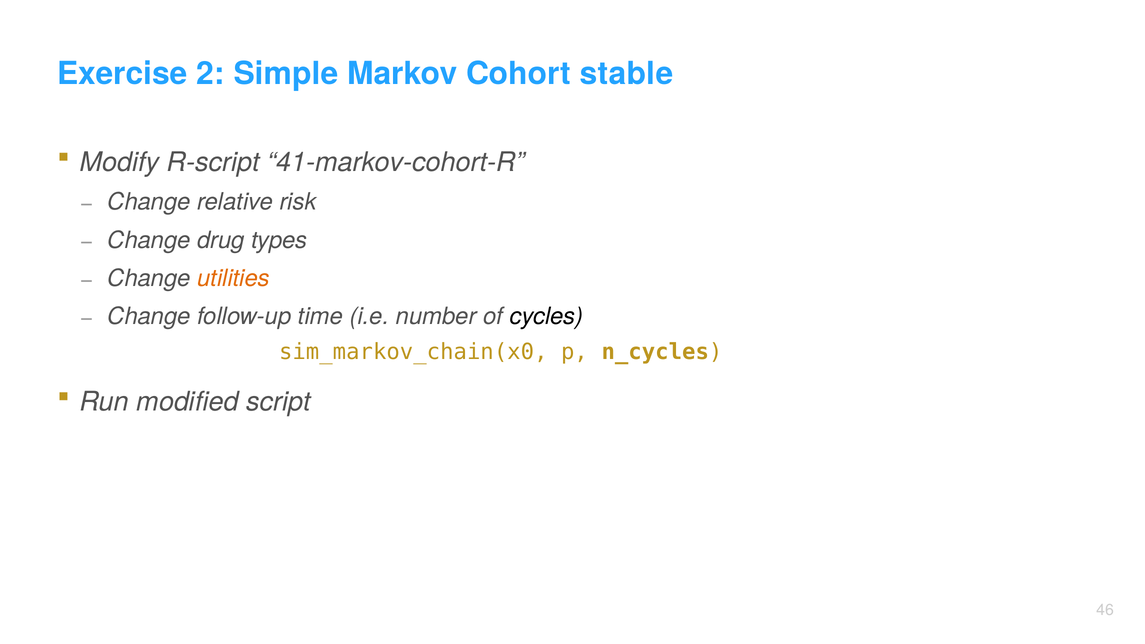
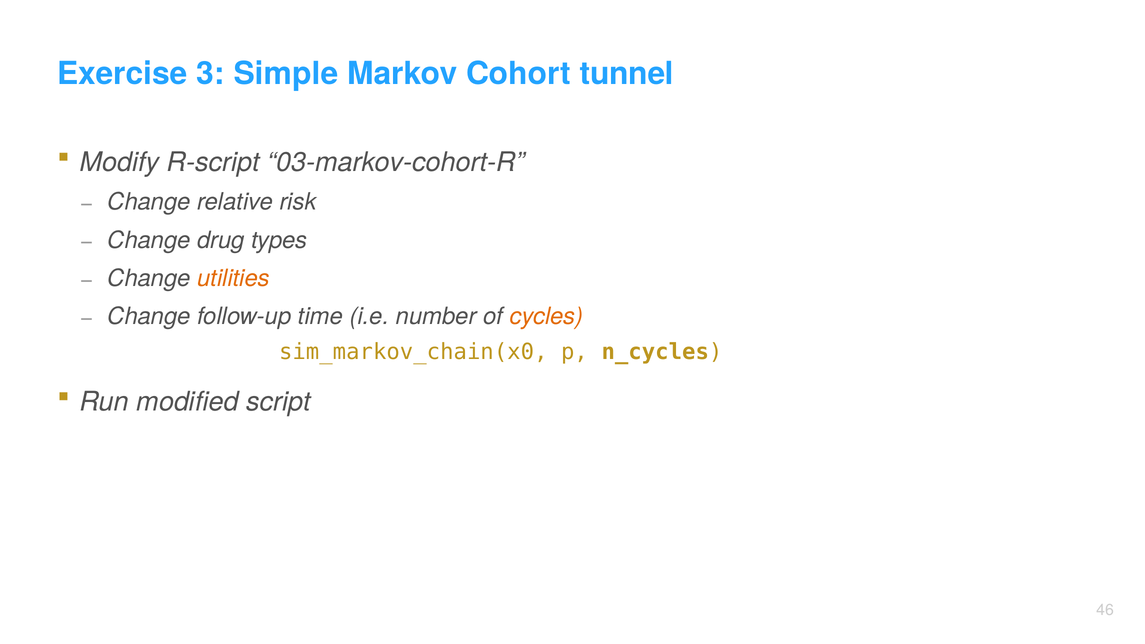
2: 2 -> 3
stable: stable -> tunnel
41-markov-cohort-R: 41-markov-cohort-R -> 03-markov-cohort-R
cycles colour: black -> orange
